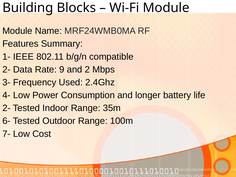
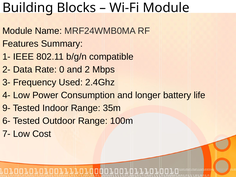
9: 9 -> 0
2- at (6, 108): 2- -> 9-
